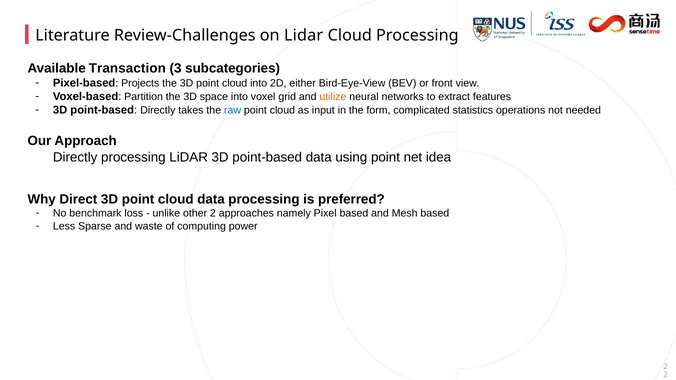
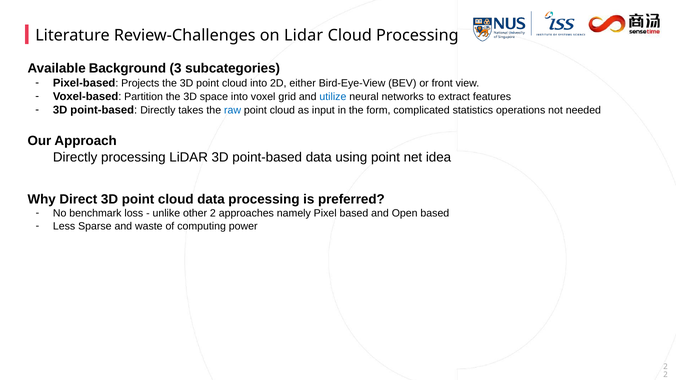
Transaction: Transaction -> Background
utilize colour: orange -> blue
Mesh: Mesh -> Open
